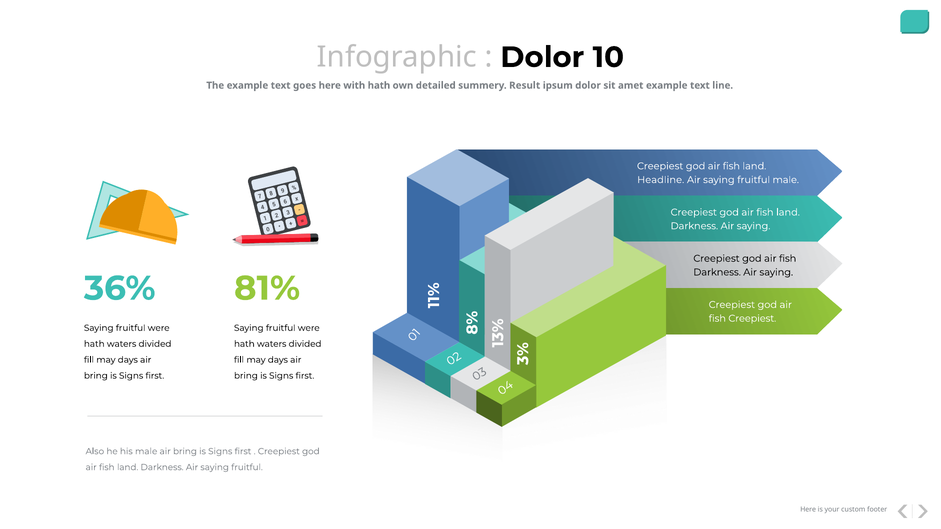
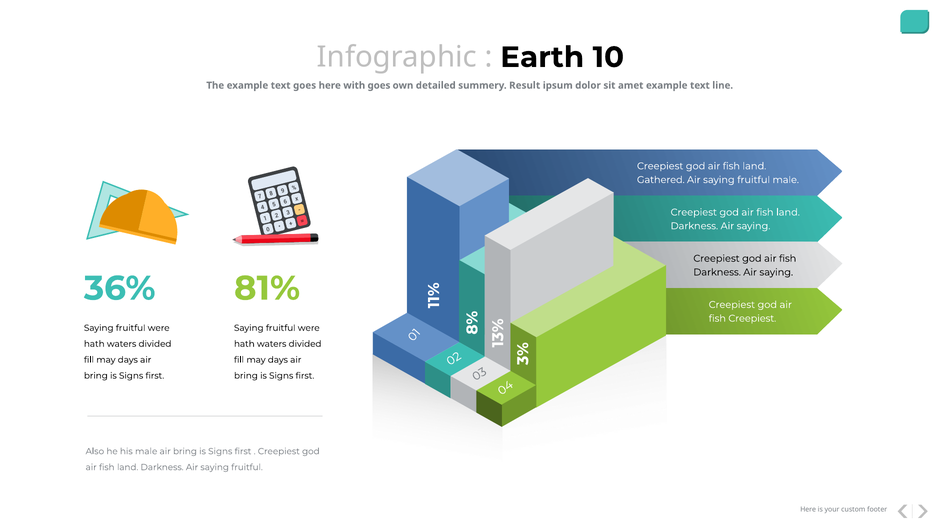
Dolor at (542, 57): Dolor -> Earth
with hath: hath -> goes
Headline: Headline -> Gathered
